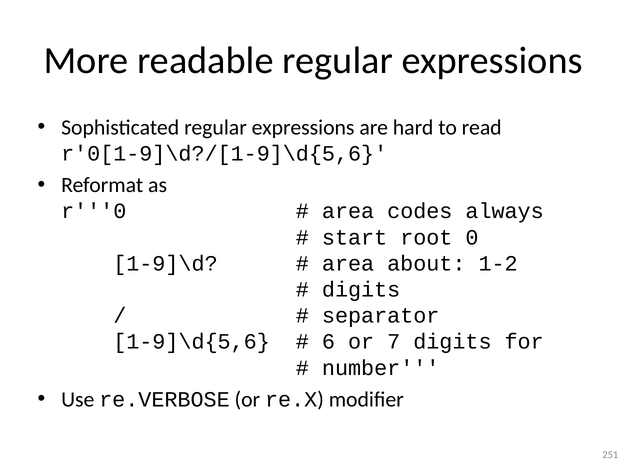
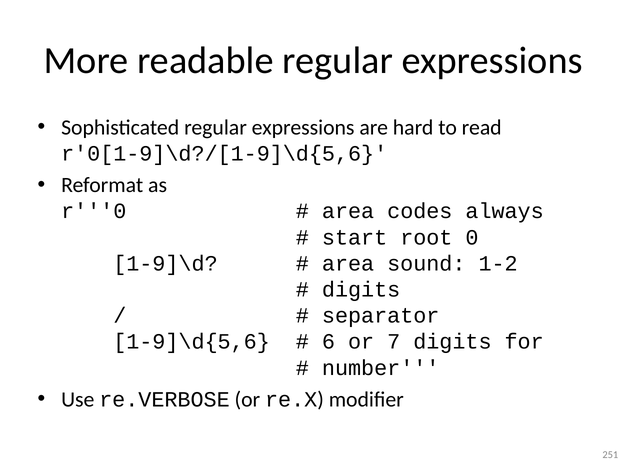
about: about -> sound
